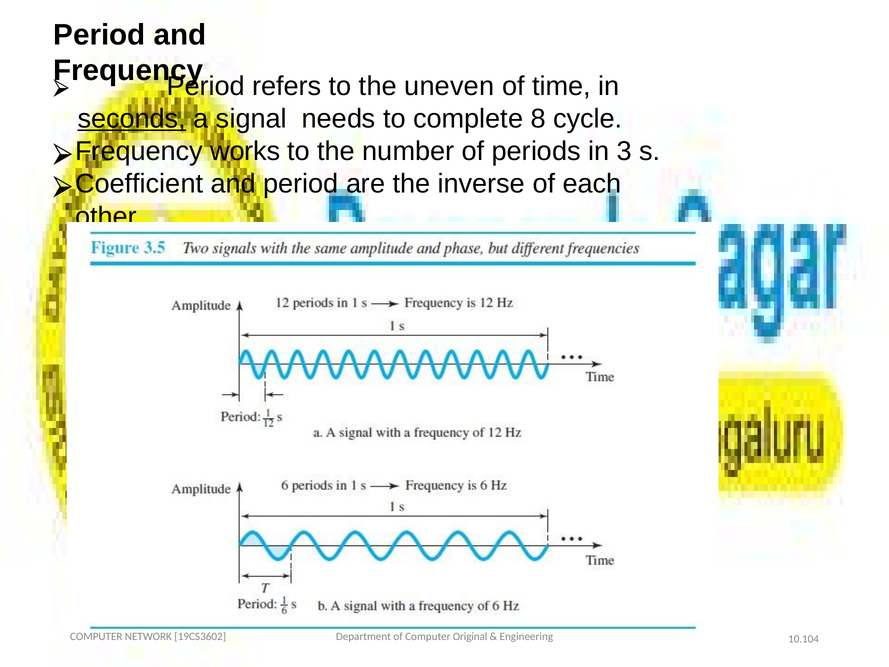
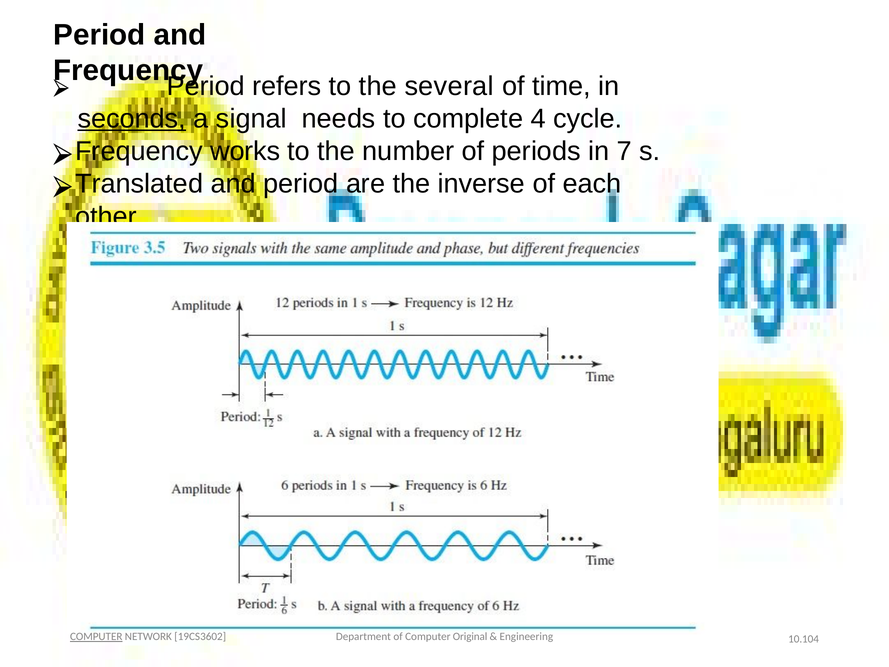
uneven: uneven -> several
8: 8 -> 4
3: 3 -> 7
Coefficient: Coefficient -> Translated
COMPUTER at (96, 636) underline: none -> present
